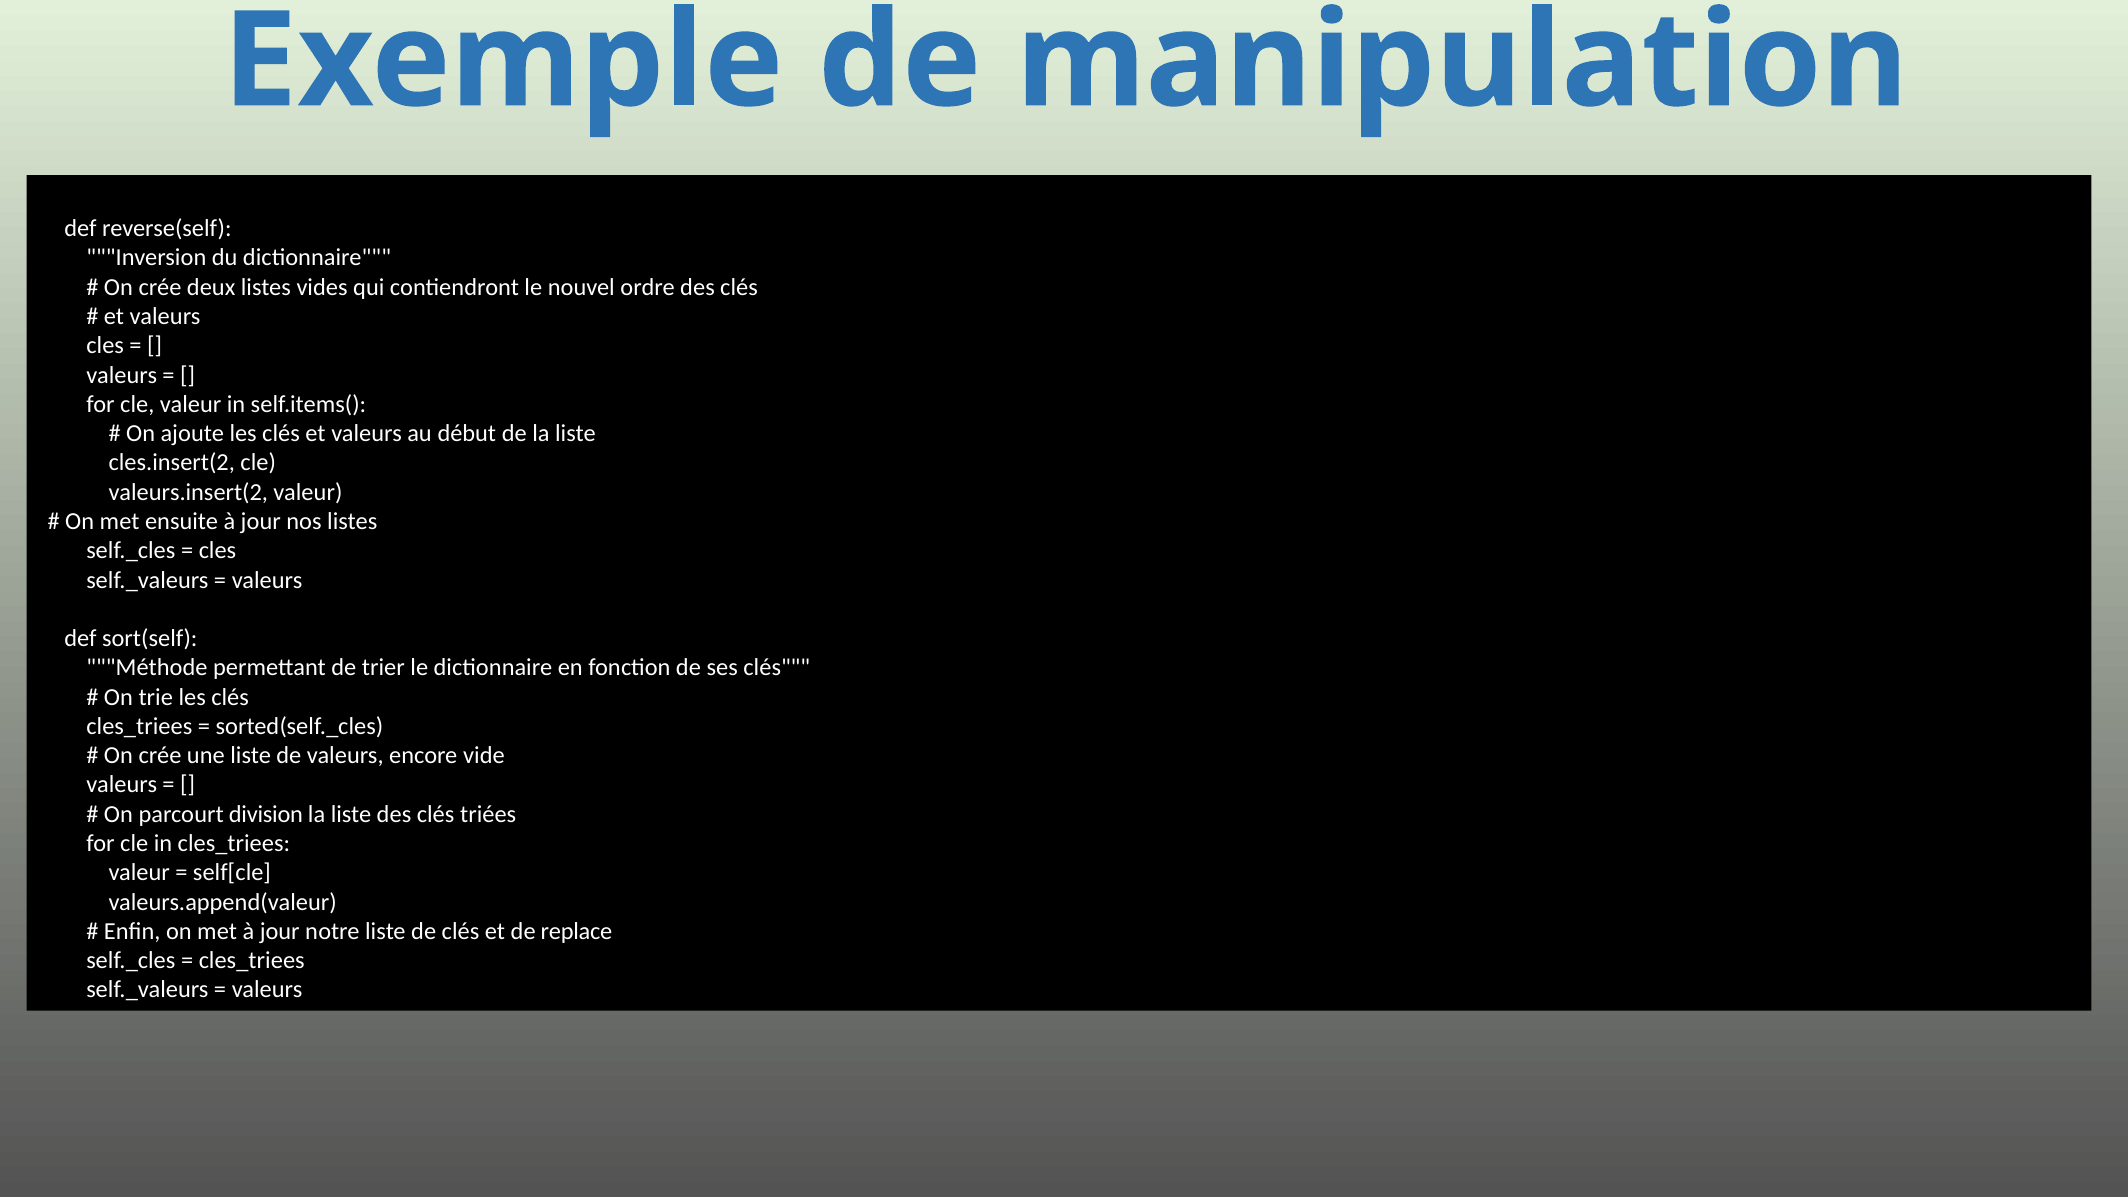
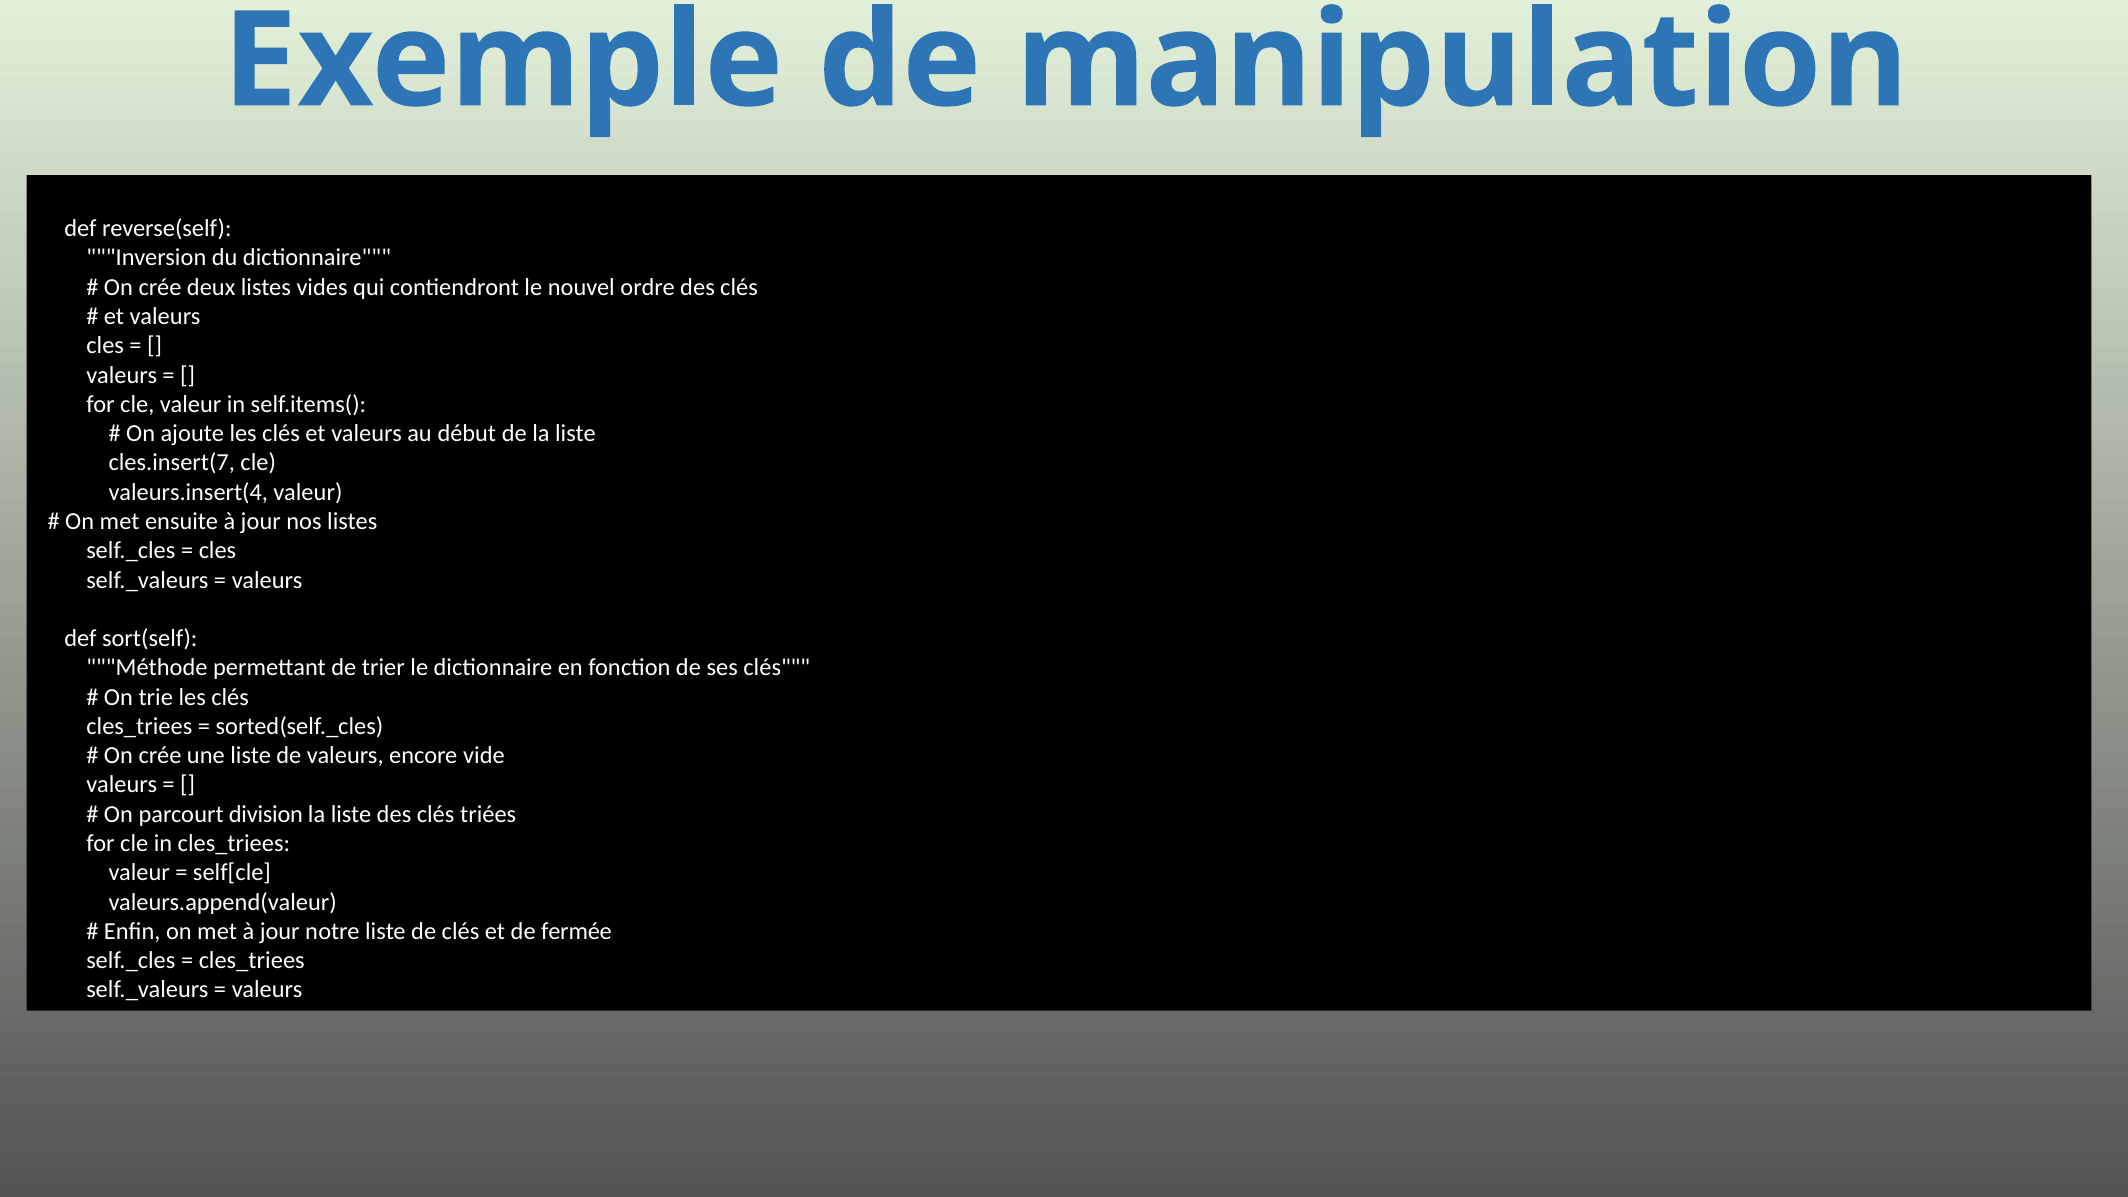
cles.insert(2: cles.insert(2 -> cles.insert(7
valeurs.insert(2: valeurs.insert(2 -> valeurs.insert(4
replace: replace -> fermée
